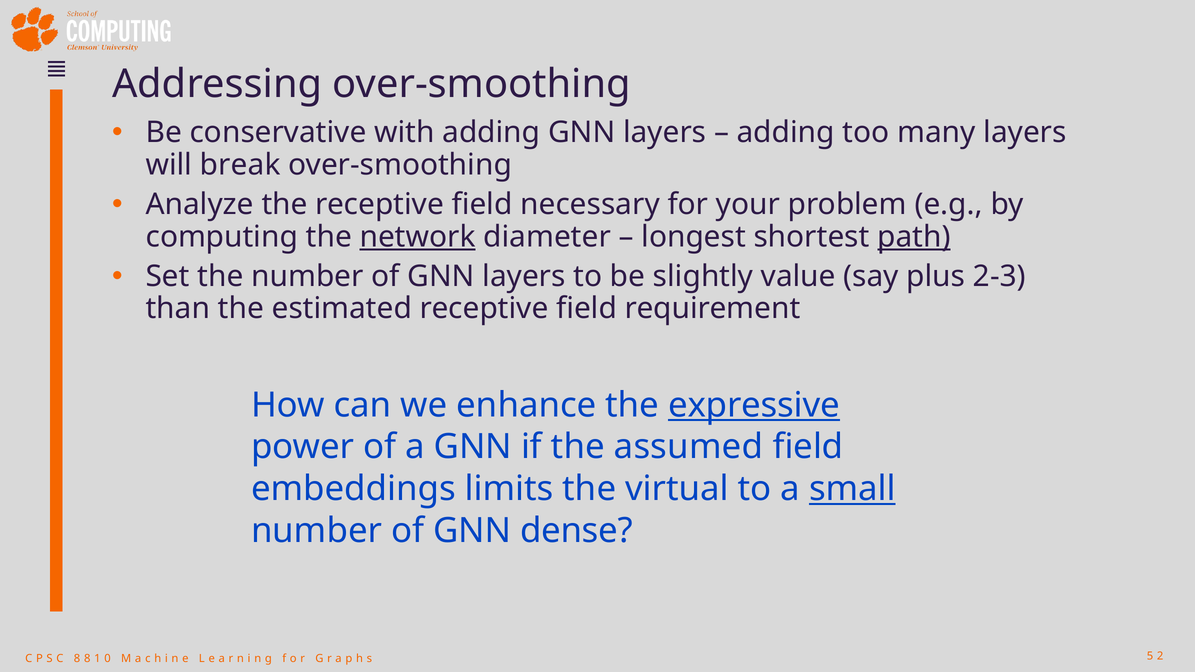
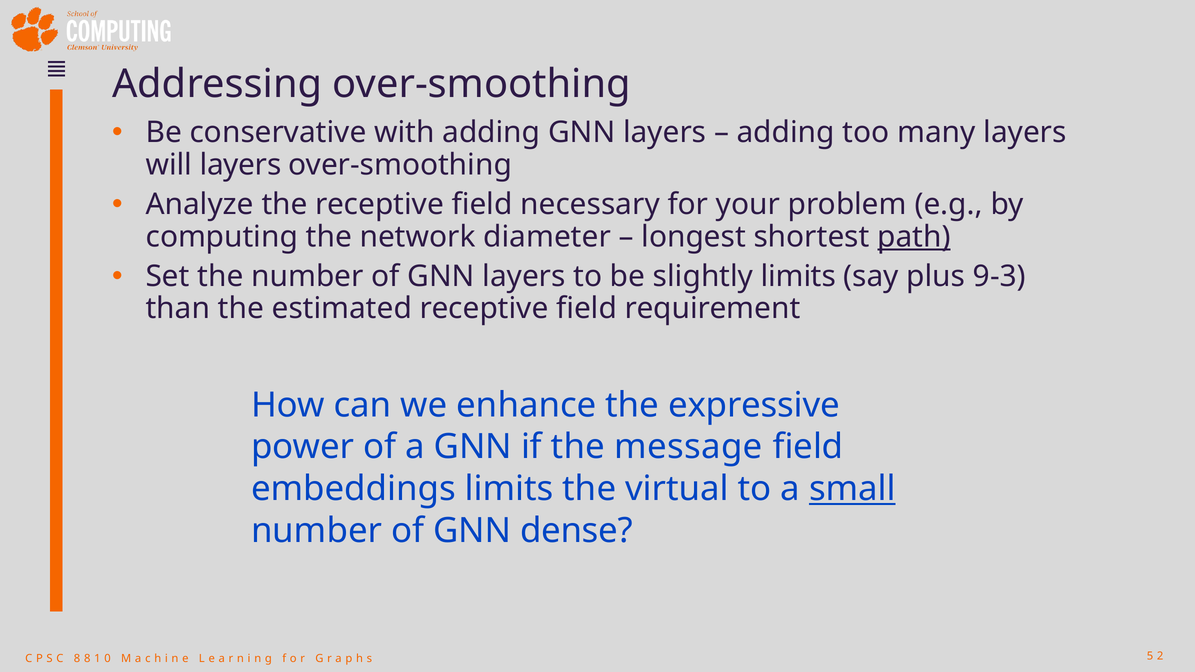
will break: break -> layers
network underline: present -> none
slightly value: value -> limits
2-3: 2-3 -> 9-3
expressive underline: present -> none
assumed: assumed -> message
